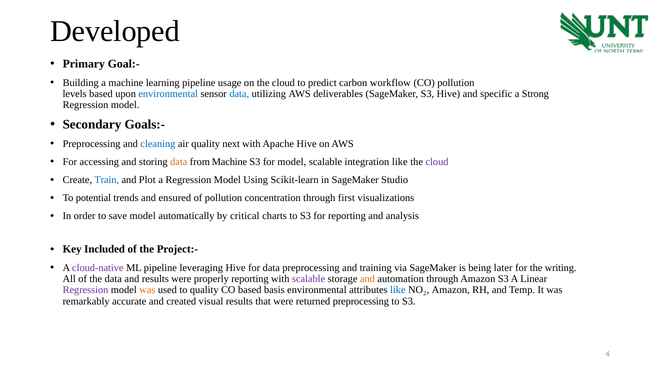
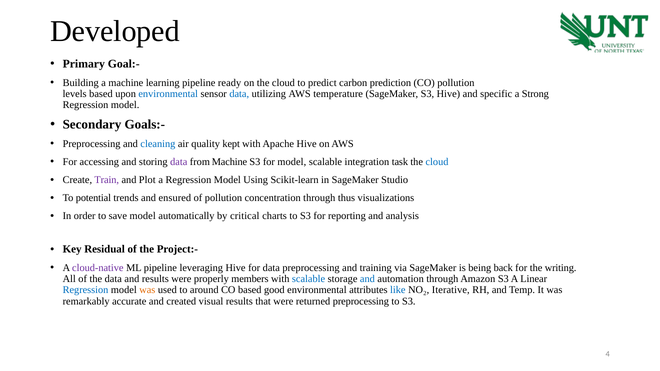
usage: usage -> ready
workflow: workflow -> prediction
deliverables: deliverables -> temperature
next: next -> kept
data at (179, 162) colour: orange -> purple
integration like: like -> task
cloud at (437, 162) colour: purple -> blue
Train colour: blue -> purple
first: first -> thus
Included: Included -> Residual
later: later -> back
properly reporting: reporting -> members
scalable at (309, 279) colour: purple -> blue
and at (367, 279) colour: orange -> blue
Regression at (86, 290) colour: purple -> blue
to quality: quality -> around
basis: basis -> good
NO₂ Amazon: Amazon -> Iterative
